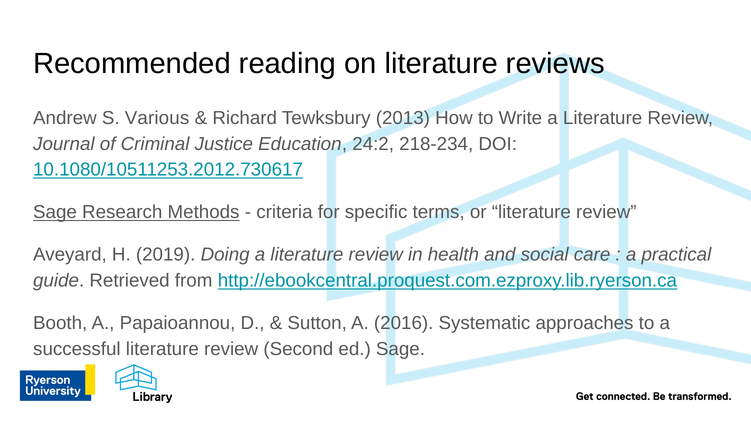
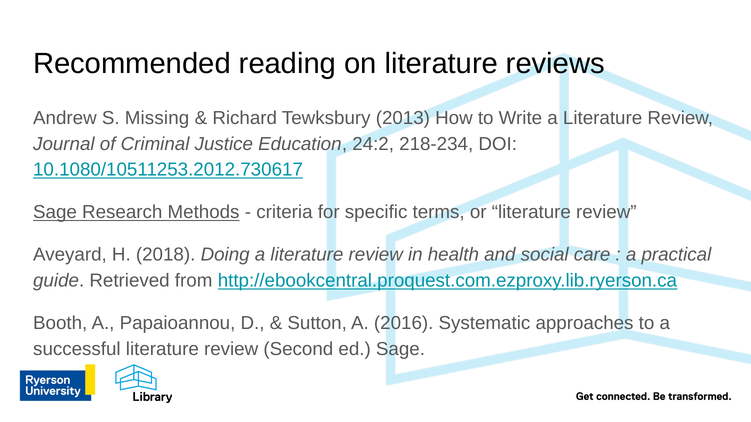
Various: Various -> Missing
2019: 2019 -> 2018
